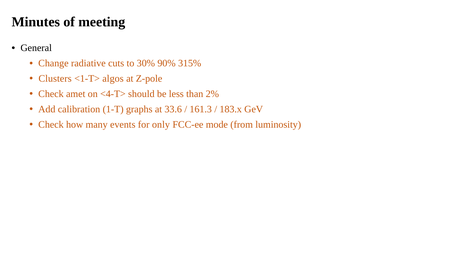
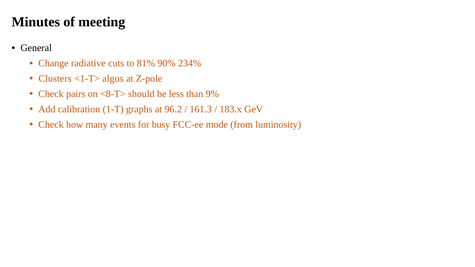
30%: 30% -> 81%
315%: 315% -> 234%
amet: amet -> pairs
<4-T>: <4-T> -> <8-T>
2%: 2% -> 9%
33.6: 33.6 -> 96.2
only: only -> busy
